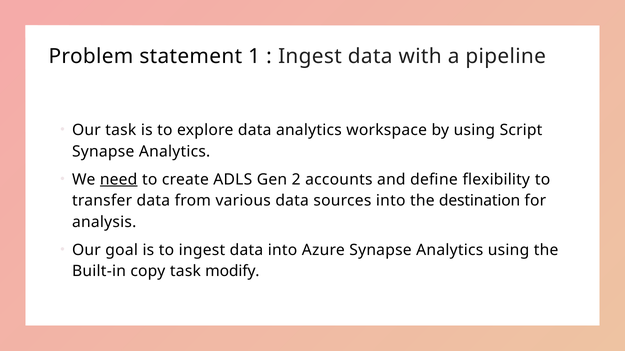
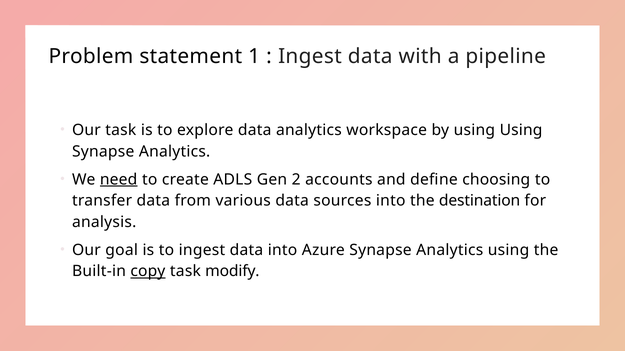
using Script: Script -> Using
flexibility: flexibility -> choosing
copy underline: none -> present
